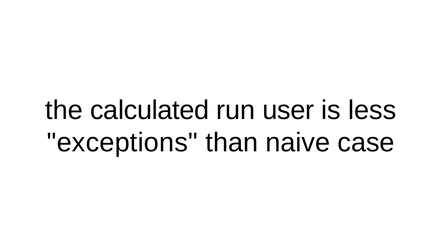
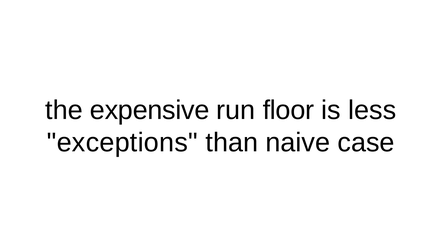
calculated: calculated -> expensive
user: user -> floor
